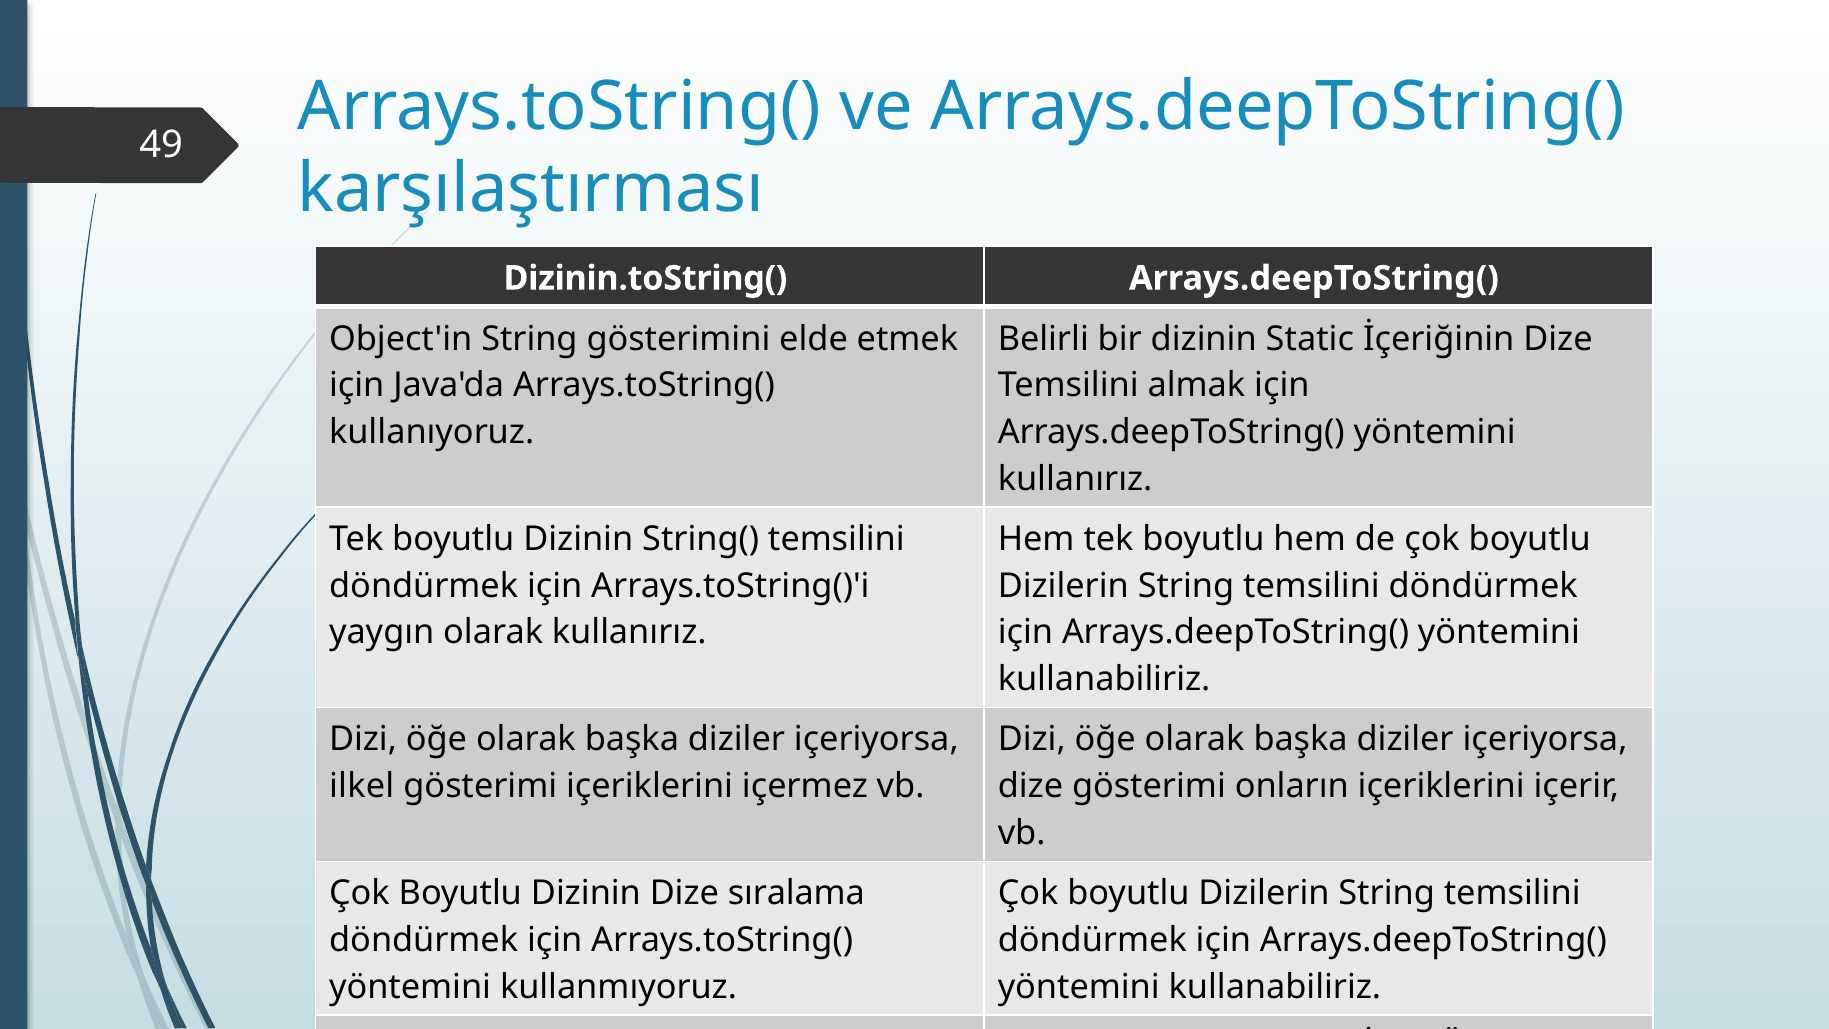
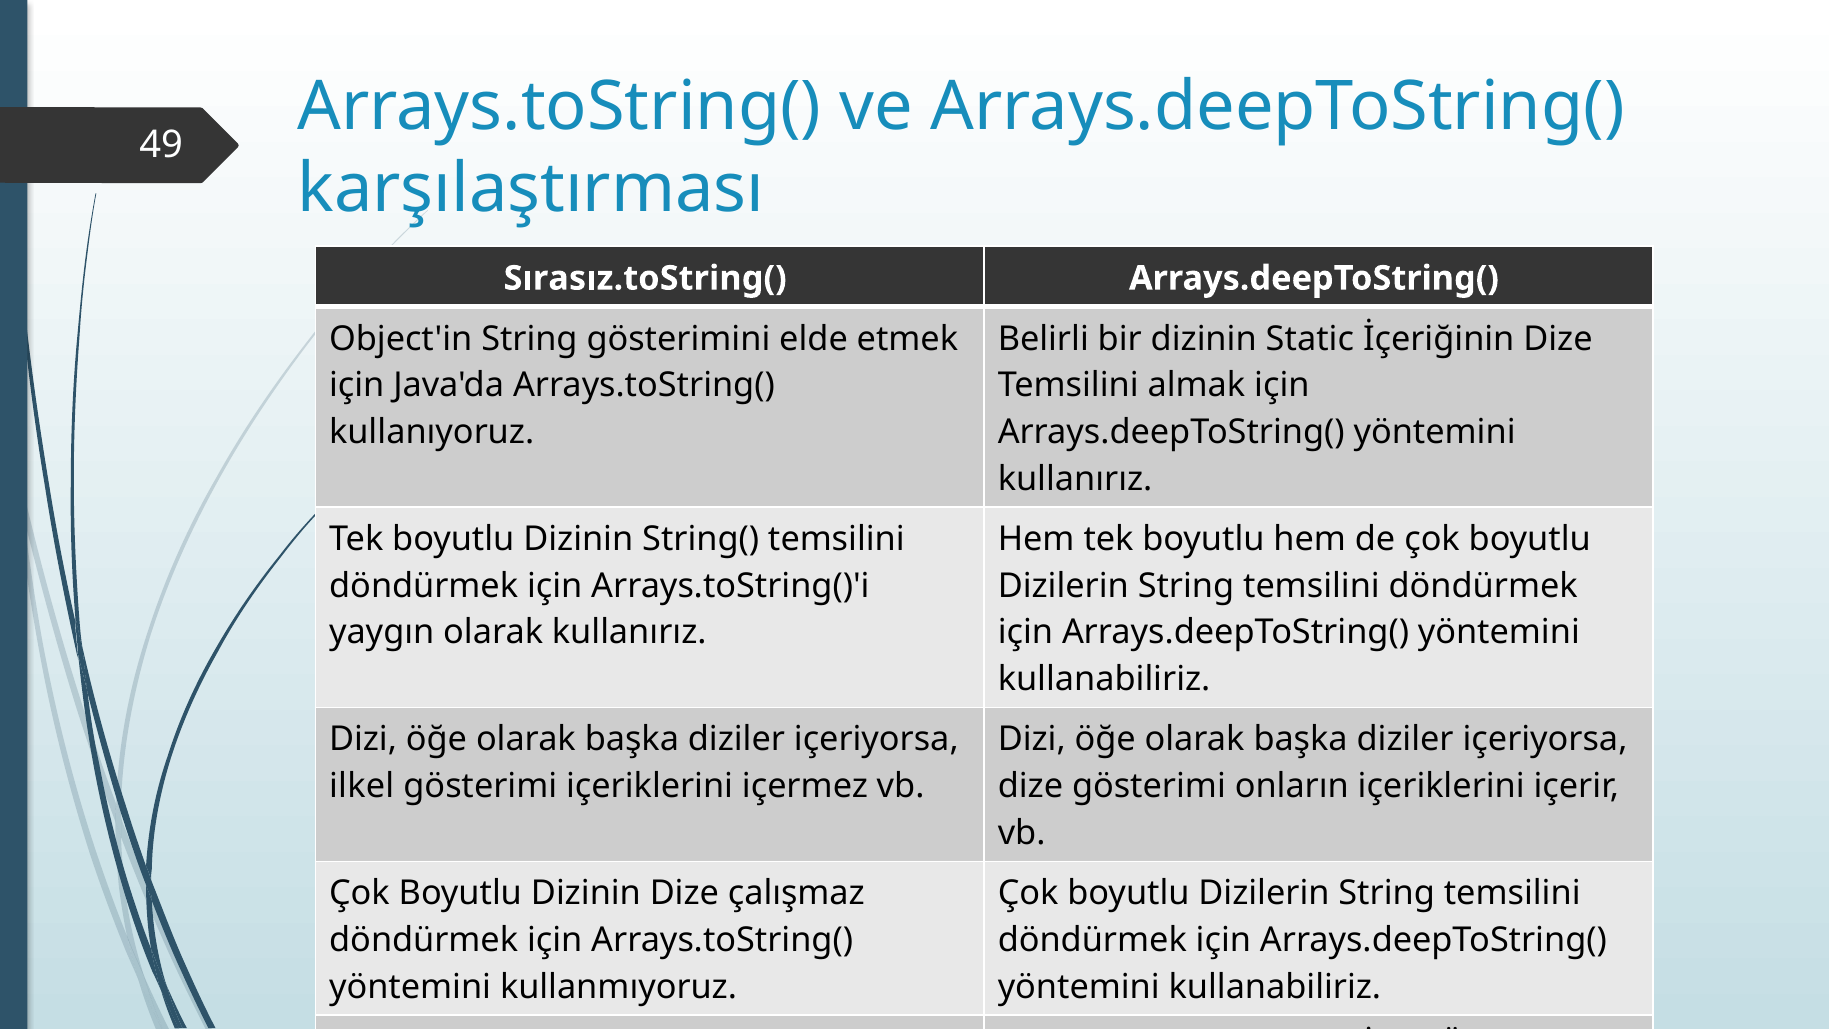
Dizinin.toString(: Dizinin.toString( -> Sırasız.toString(
Dize sıralama: sıralama -> çalışmaz
